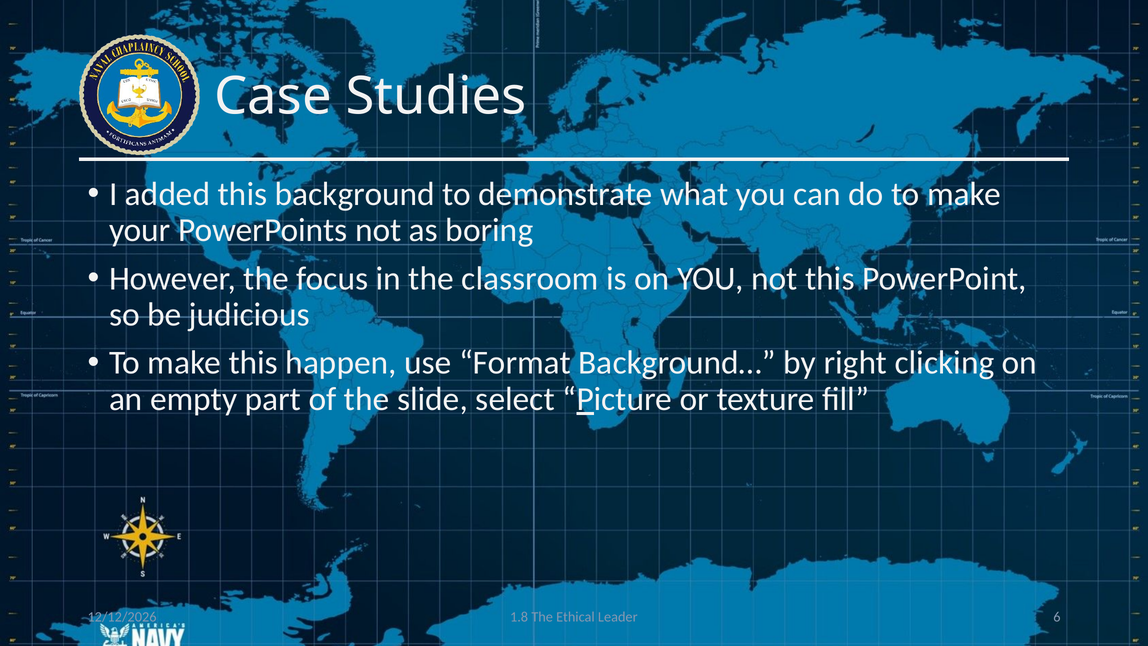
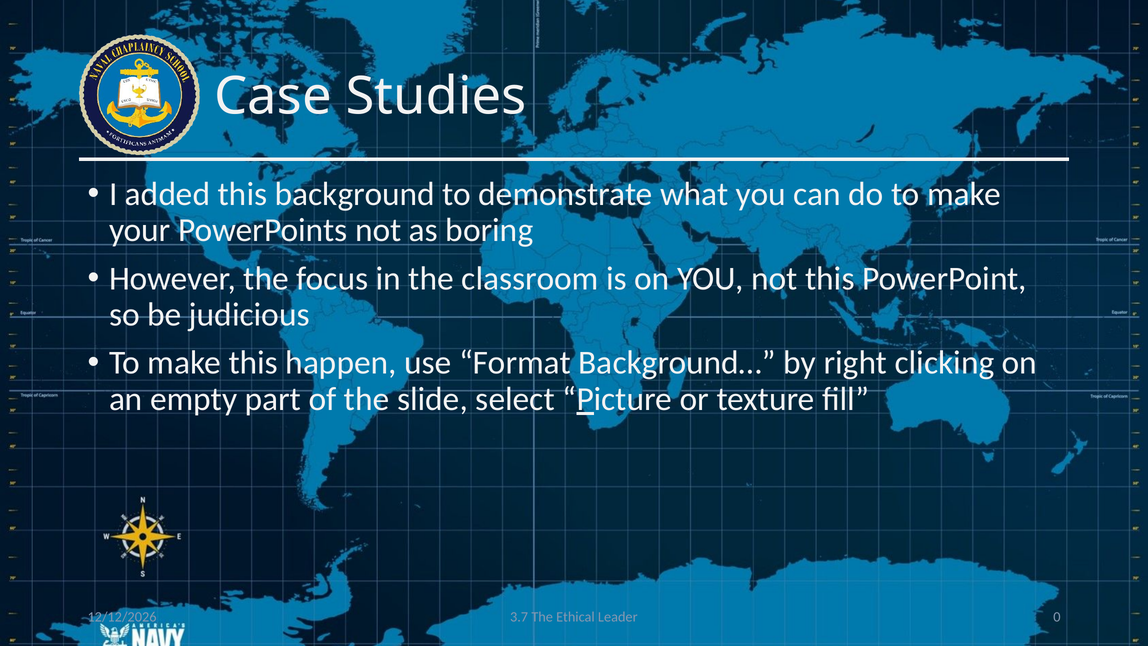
1.8: 1.8 -> 3.7
6: 6 -> 0
